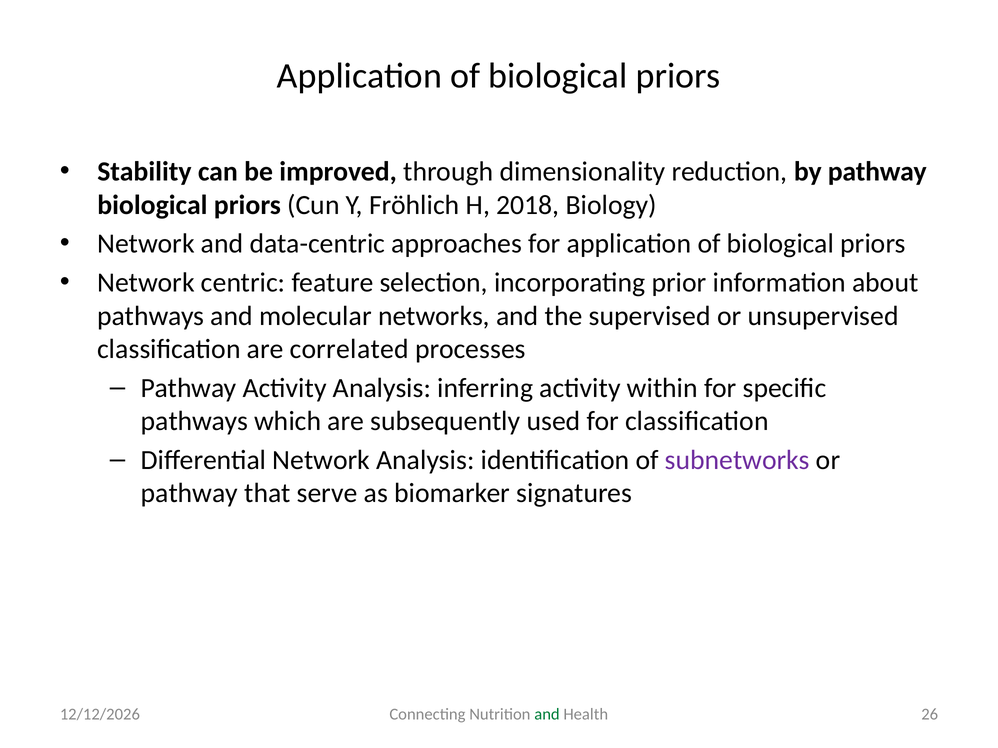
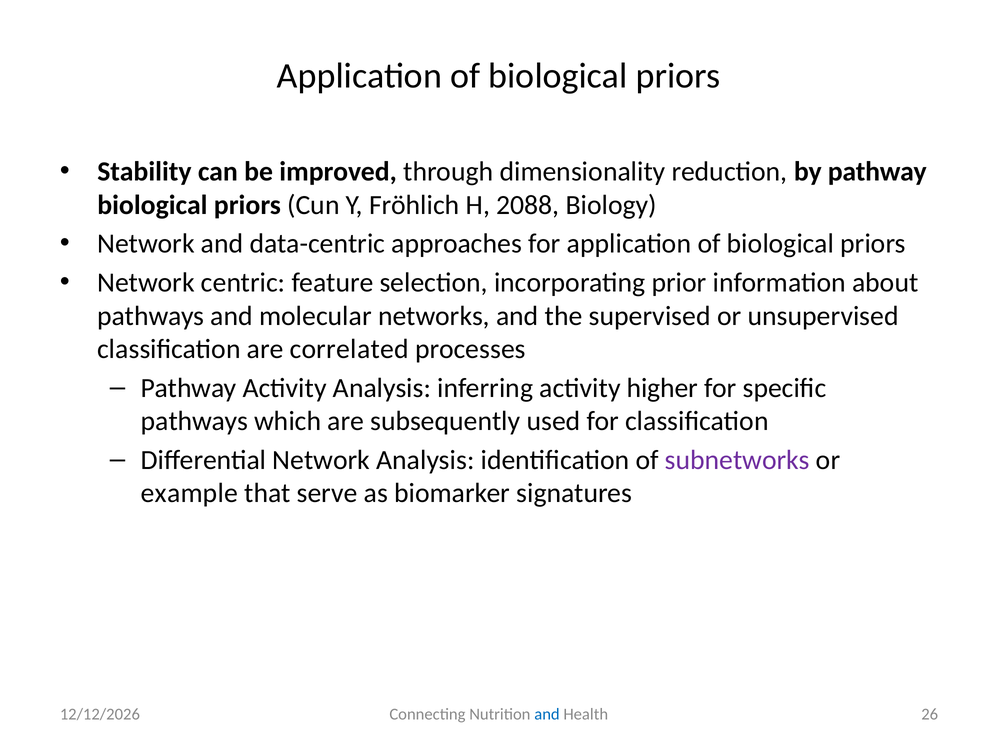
2018: 2018 -> 2088
within: within -> higher
pathway at (189, 494): pathway -> example
and at (547, 715) colour: green -> blue
